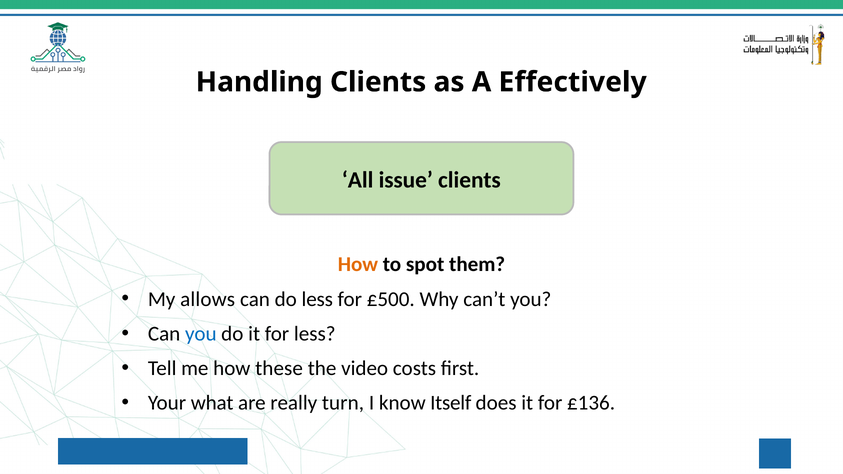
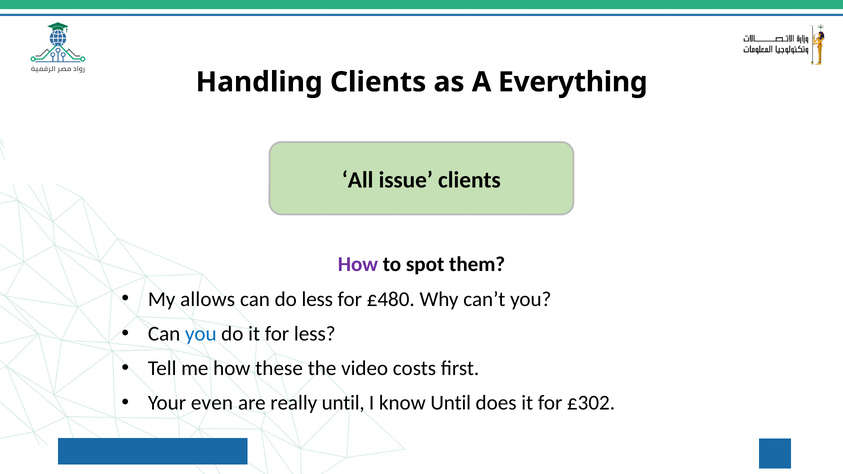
Effectively: Effectively -> Everything
How at (358, 265) colour: orange -> purple
£500: £500 -> £480
what: what -> even
really turn: turn -> until
know Itself: Itself -> Until
£136: £136 -> £302
